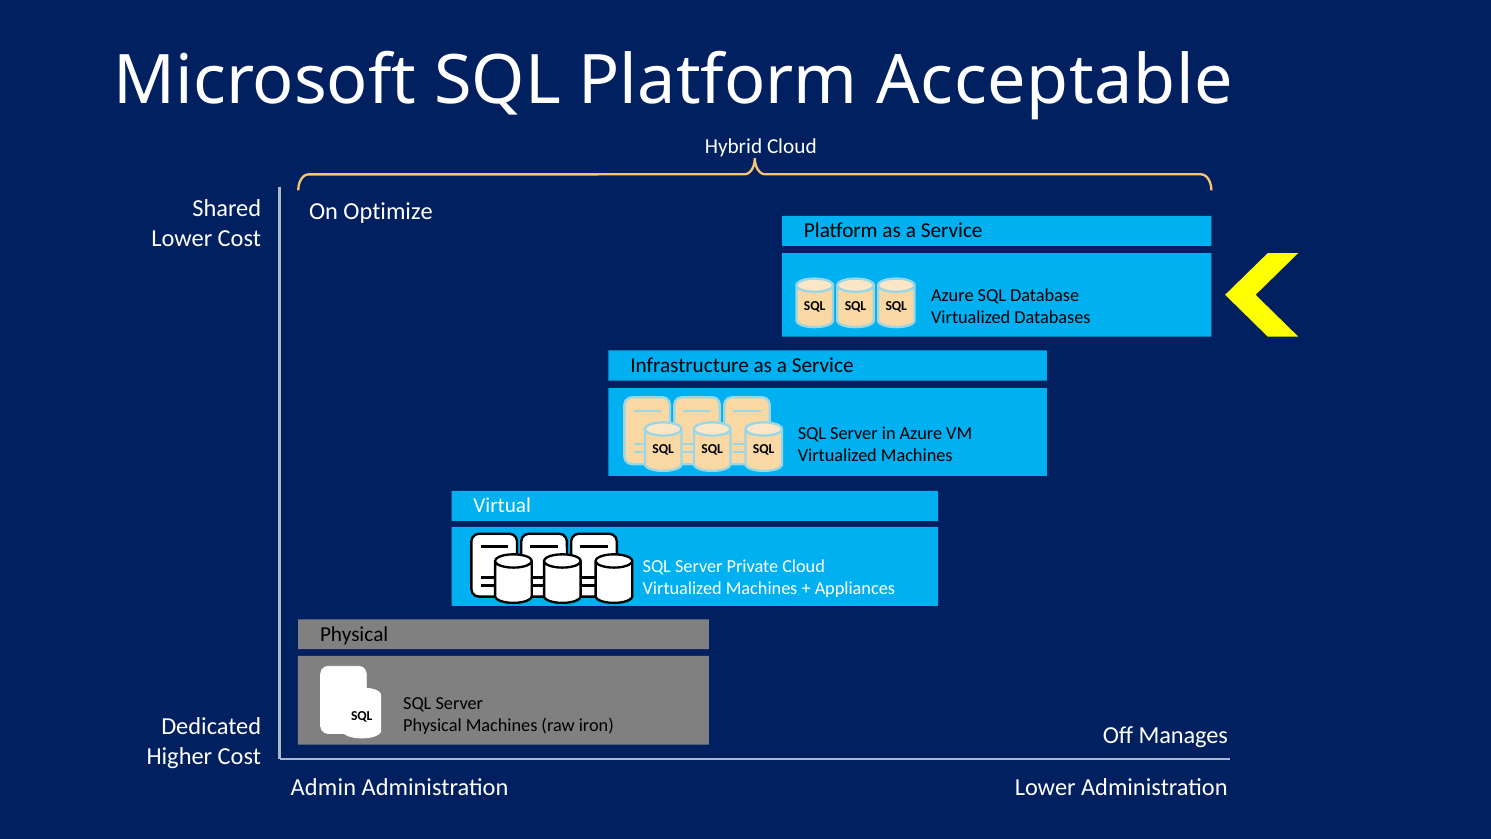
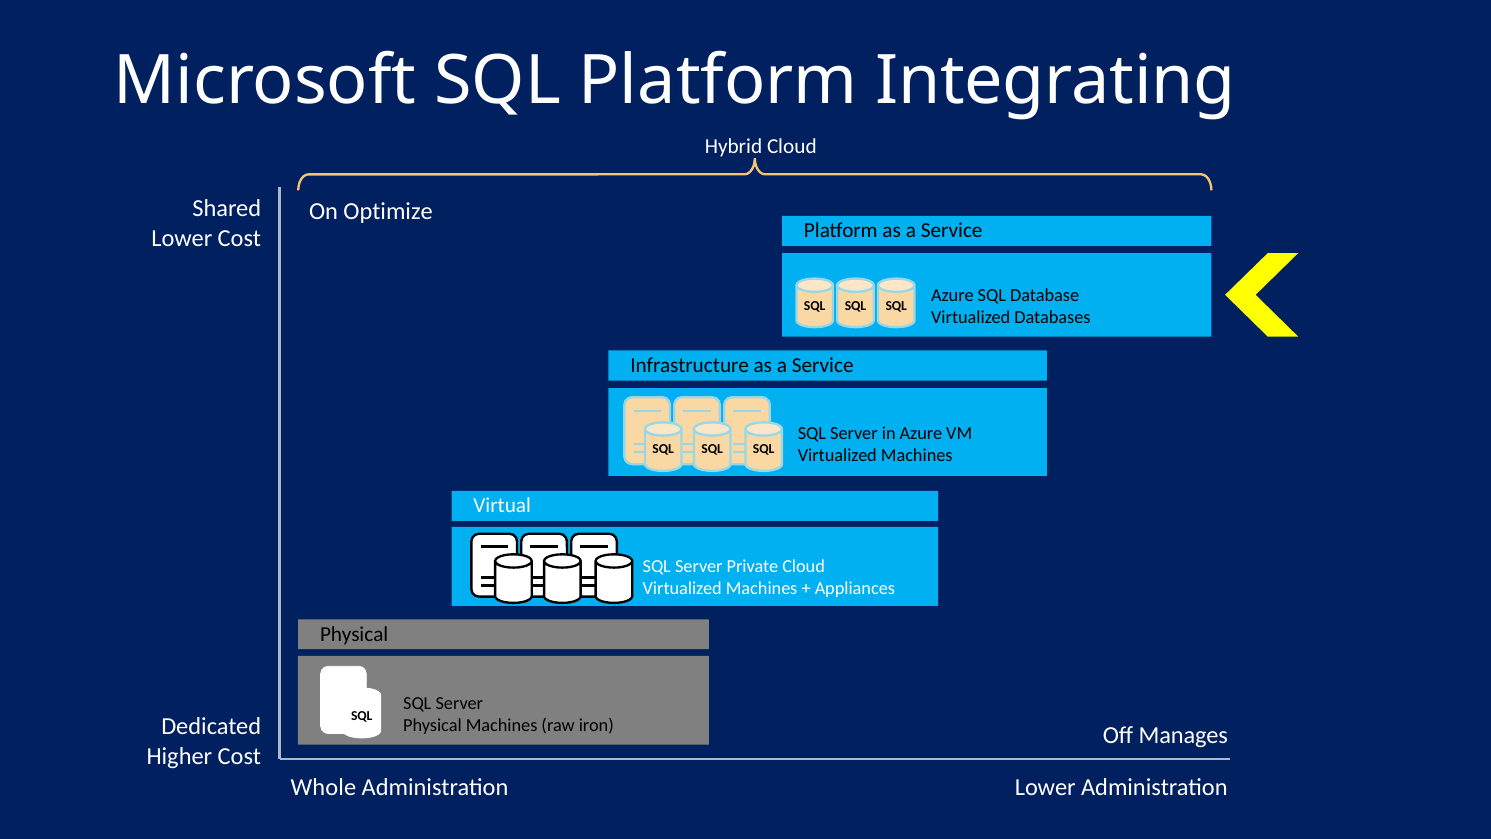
Acceptable: Acceptable -> Integrating
Admin: Admin -> Whole
